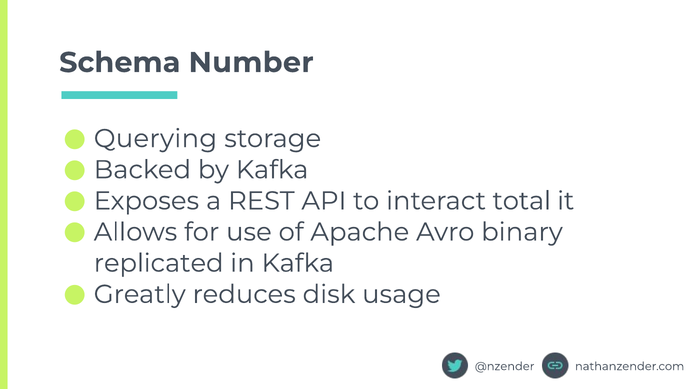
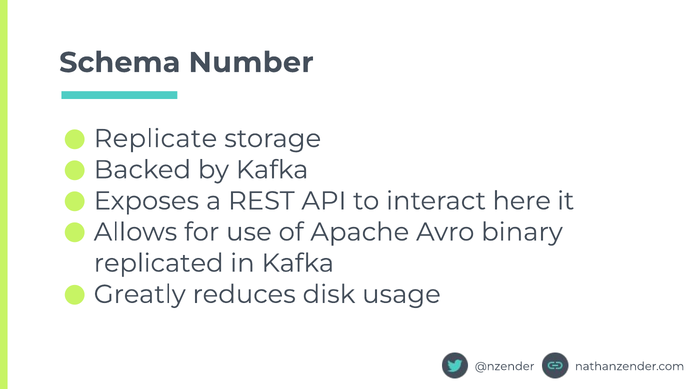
Querying: Querying -> Replicate
total: total -> here
